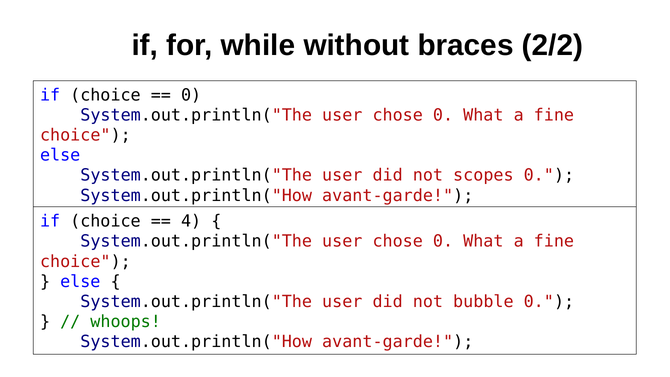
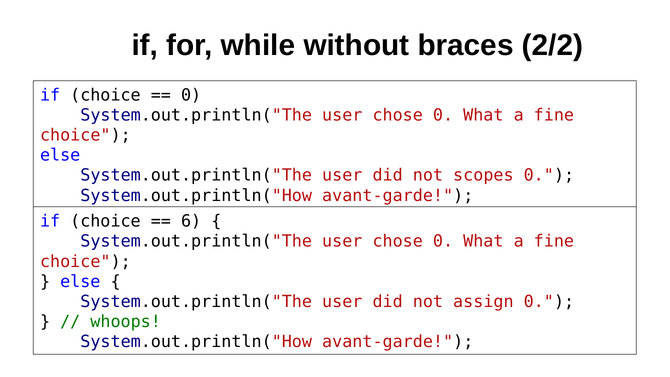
4: 4 -> 6
bubble: bubble -> assign
